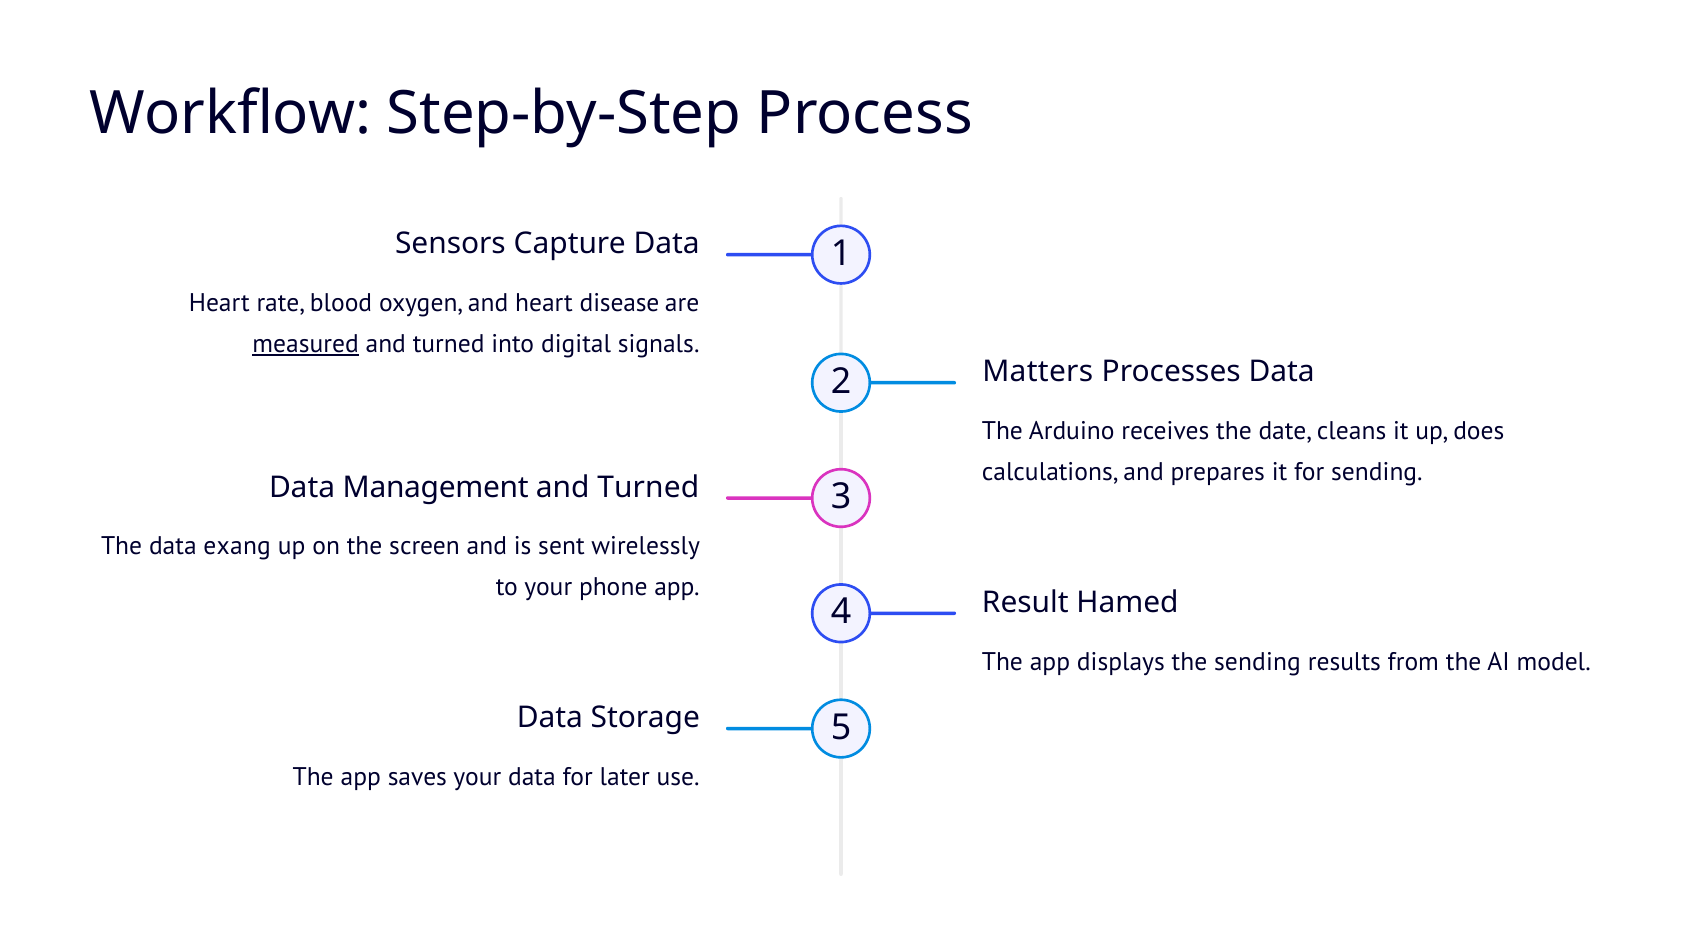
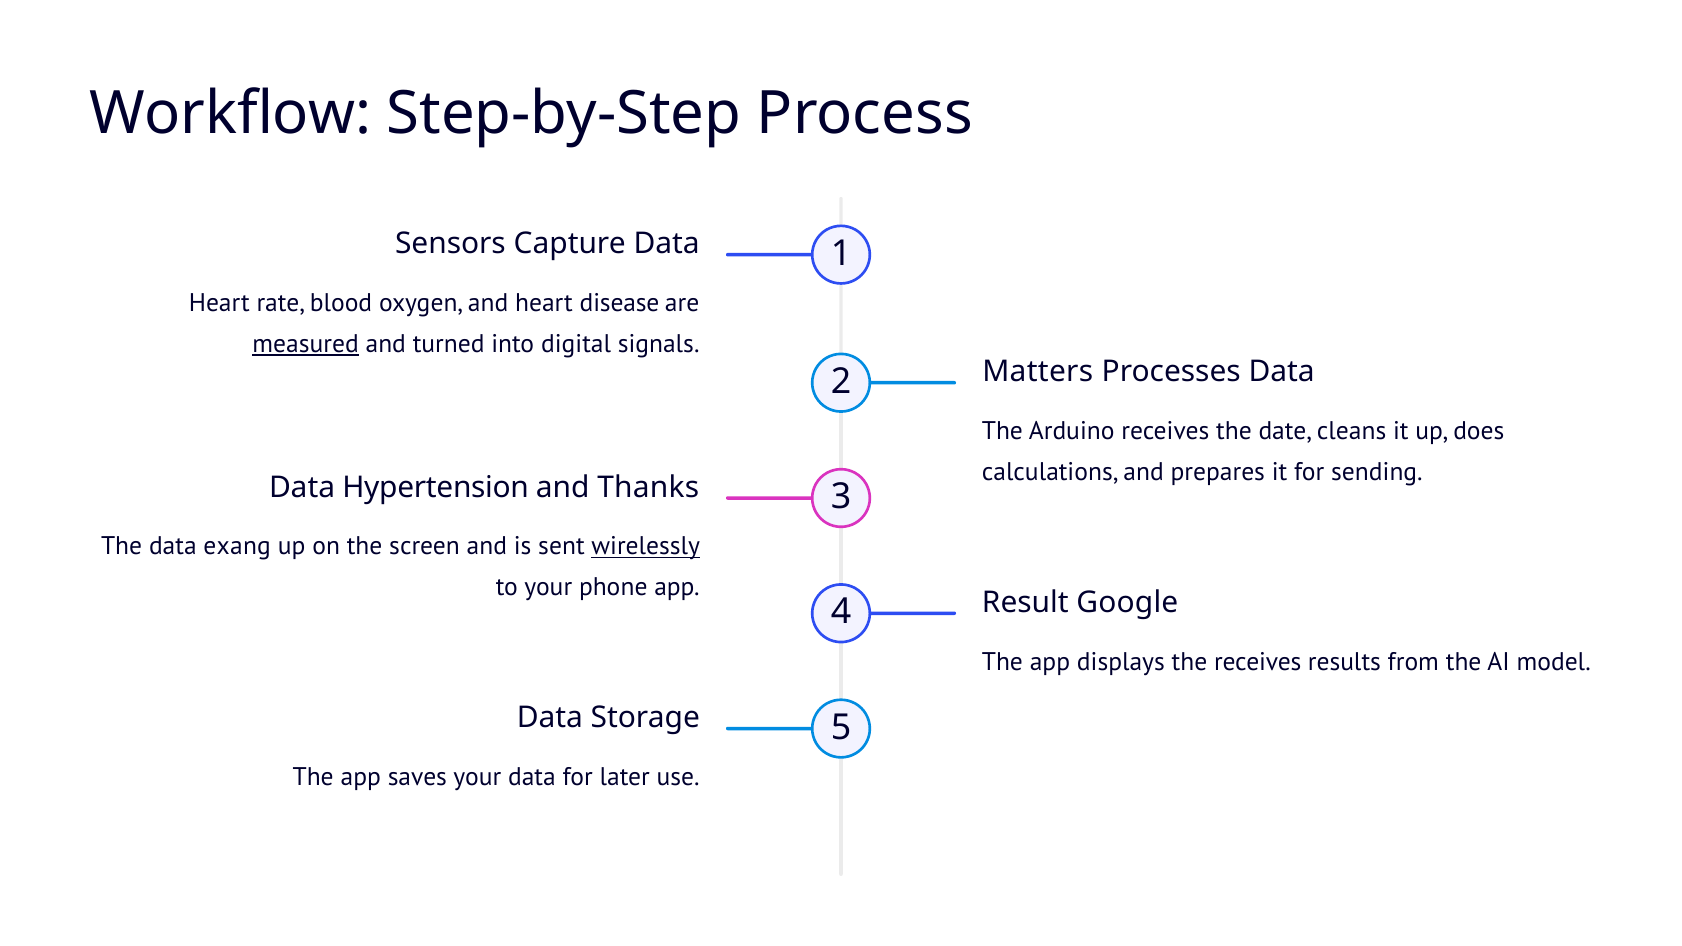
Management: Management -> Hypertension
Turned at (648, 487): Turned -> Thanks
wirelessly underline: none -> present
Hamed: Hamed -> Google
the sending: sending -> receives
